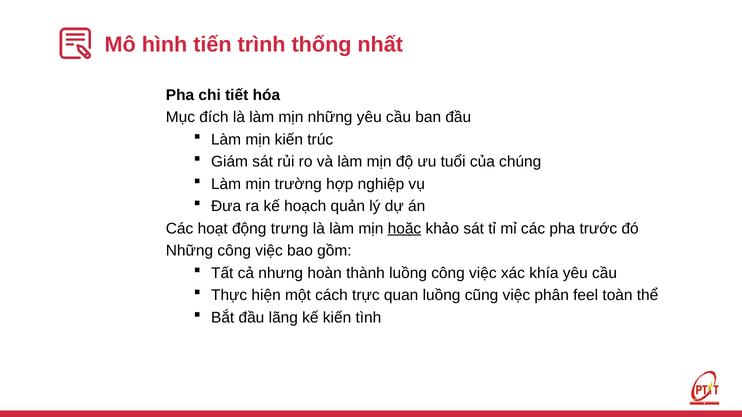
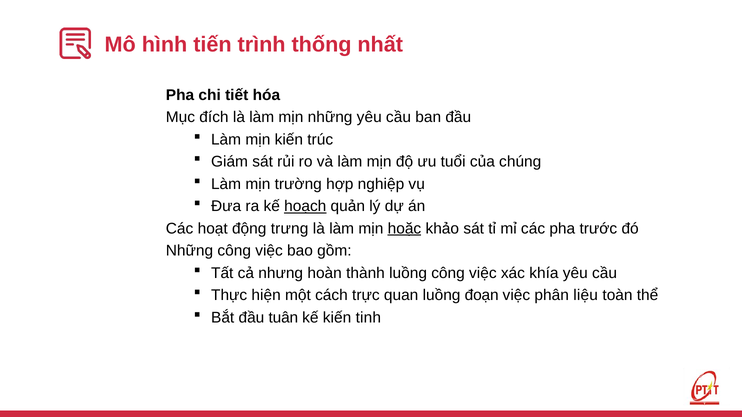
hoạch underline: none -> present
cũng: cũng -> đoạn
feel: feel -> liệu
lãng: lãng -> tuân
tình: tình -> tinh
